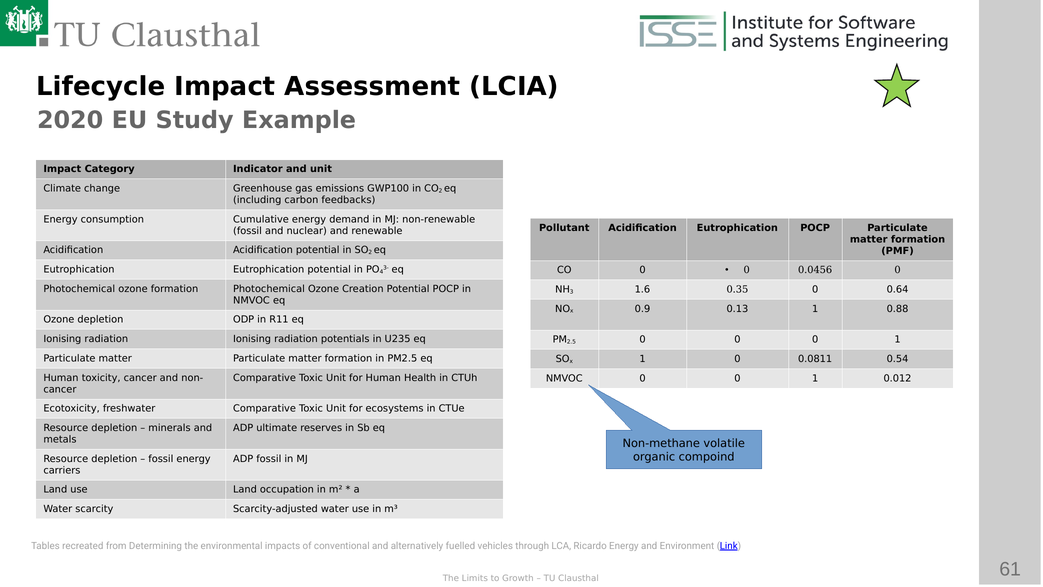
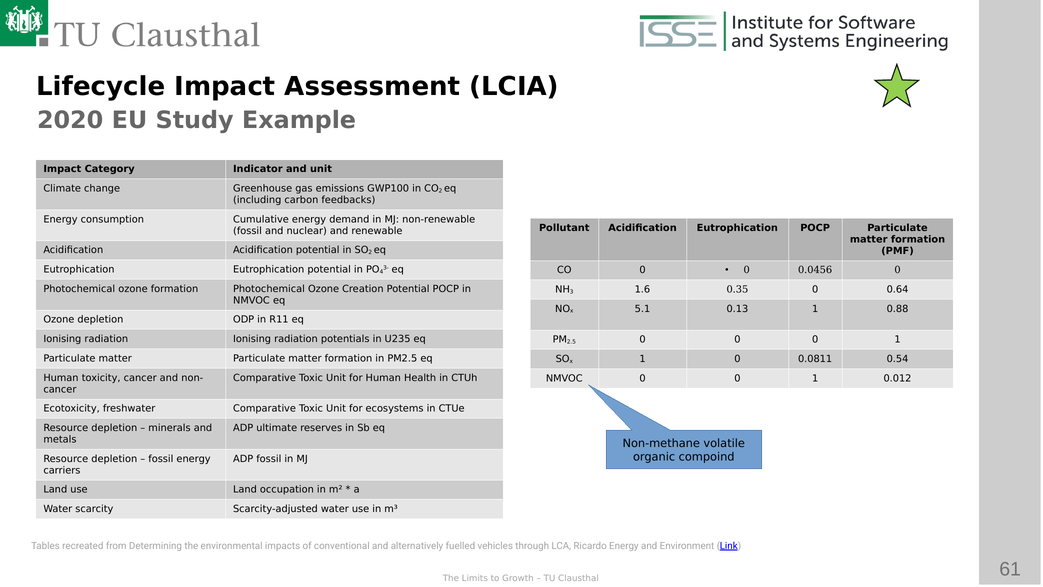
0.9: 0.9 -> 5.1
